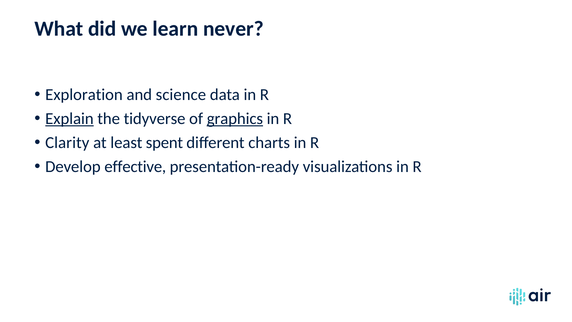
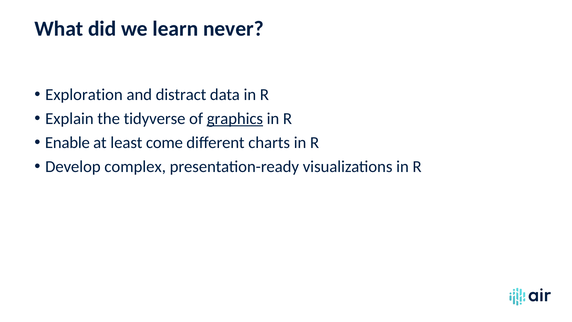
science: science -> distract
Explain underline: present -> none
Clarity: Clarity -> Enable
spent: spent -> come
effective: effective -> complex
